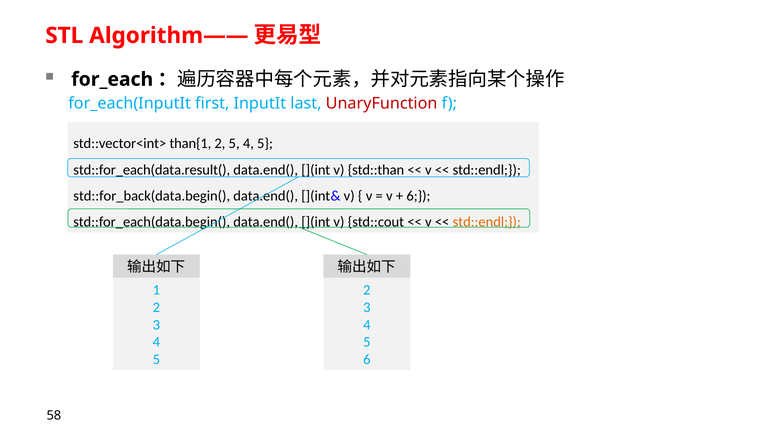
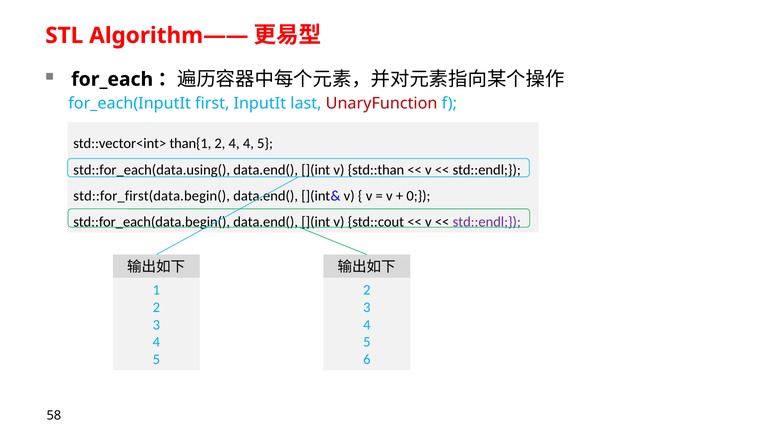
2 5: 5 -> 4
std::for_each(data.result(: std::for_each(data.result( -> std::for_each(data.using(
std::for_back(data.begin(: std::for_back(data.begin( -> std::for_first(data.begin(
6 at (418, 196): 6 -> 0
std::endl at (487, 222) colour: orange -> purple
